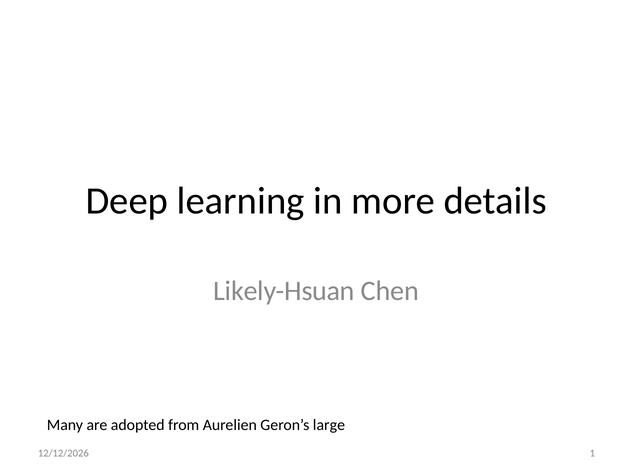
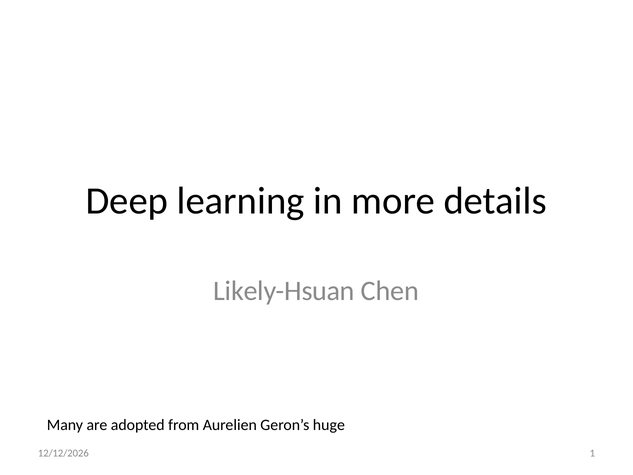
large: large -> huge
